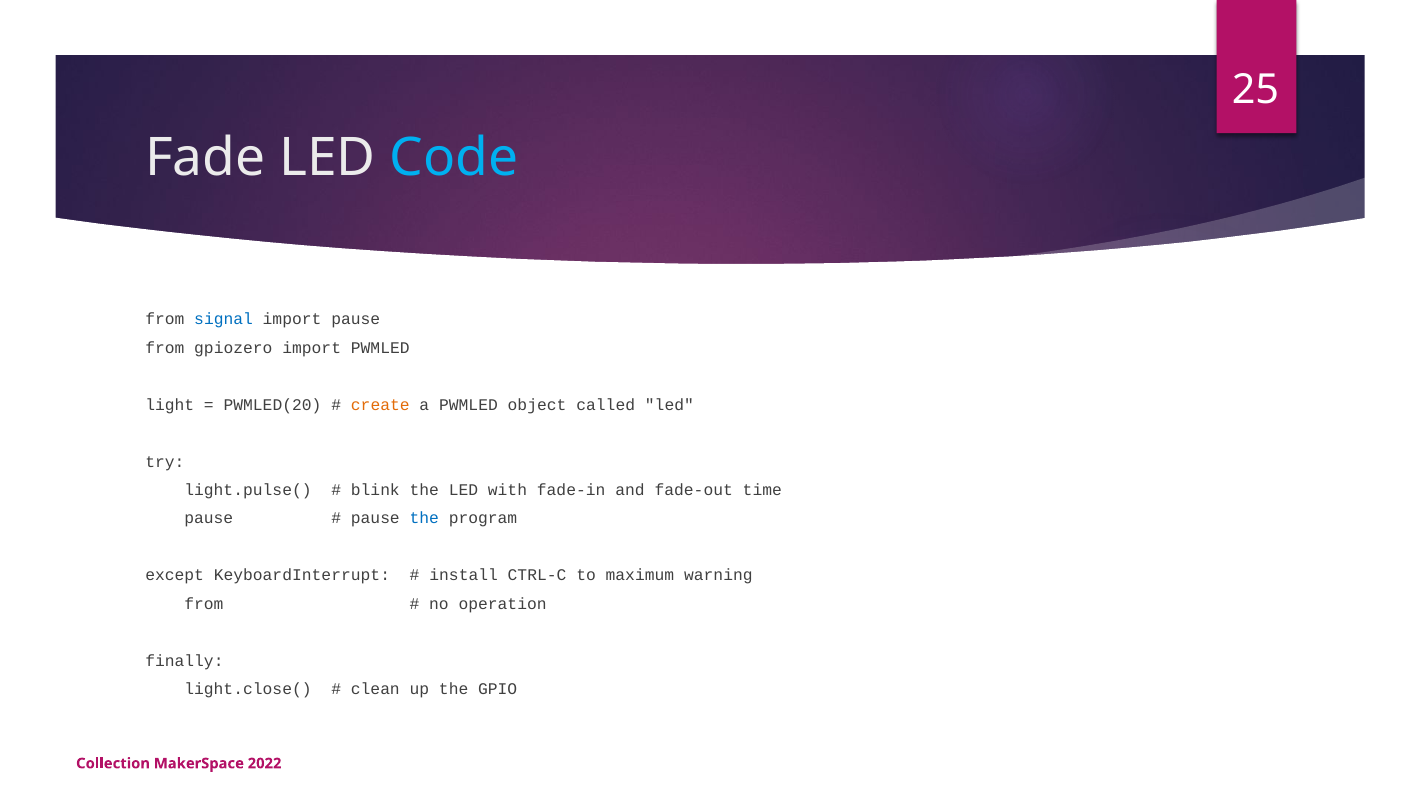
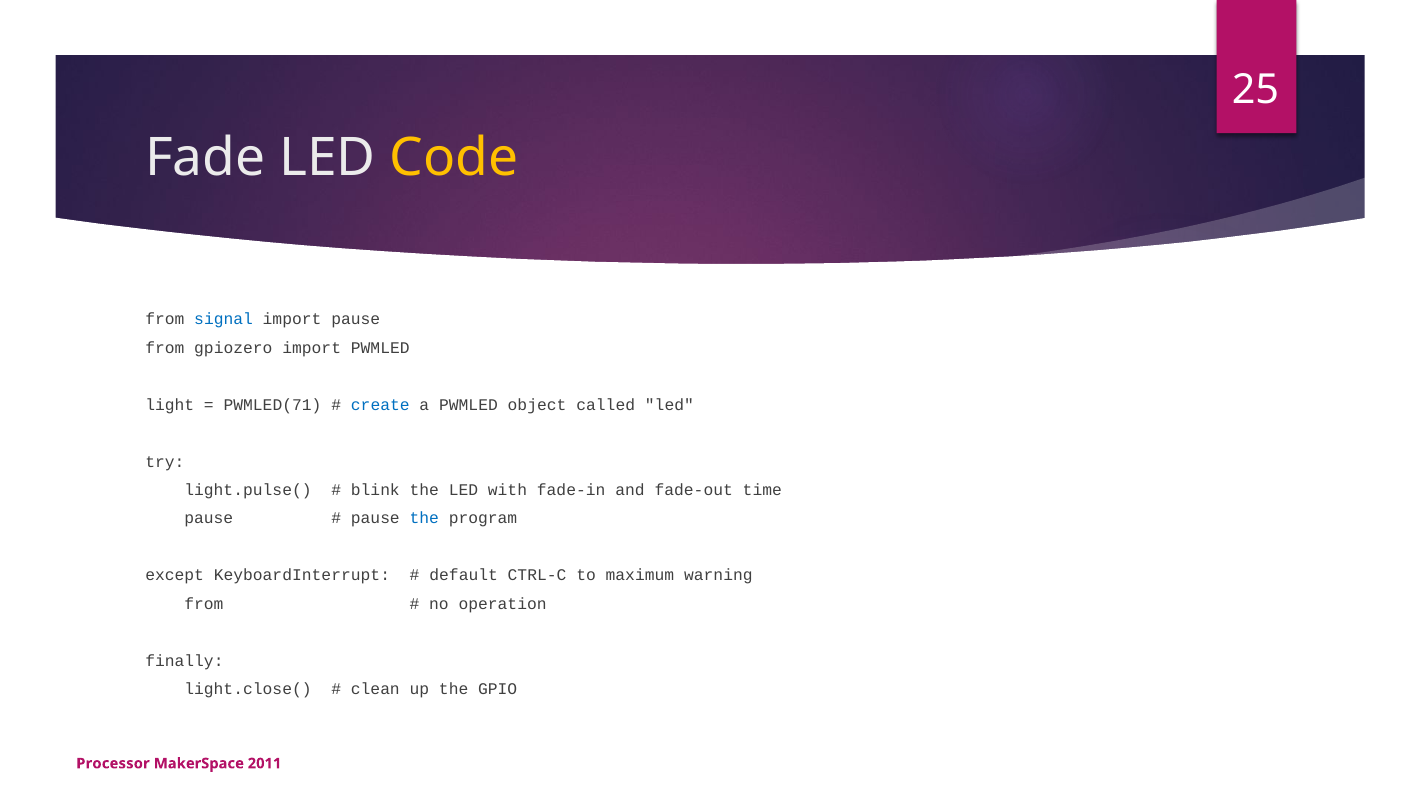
Code colour: light blue -> yellow
PWMLED(20: PWMLED(20 -> PWMLED(71
create colour: orange -> blue
install: install -> default
Collection: Collection -> Processor
2022: 2022 -> 2011
